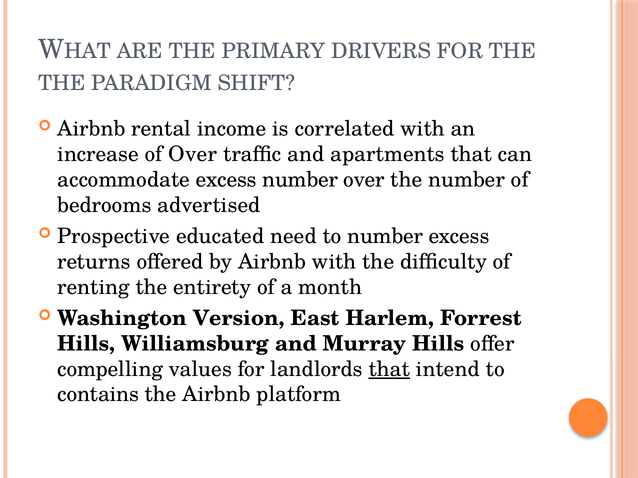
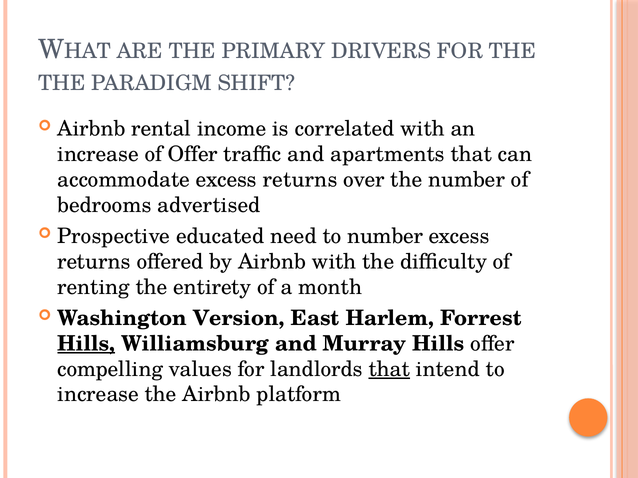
of Over: Over -> Offer
accommodate excess number: number -> returns
Hills at (86, 344) underline: none -> present
contains at (98, 395): contains -> increase
